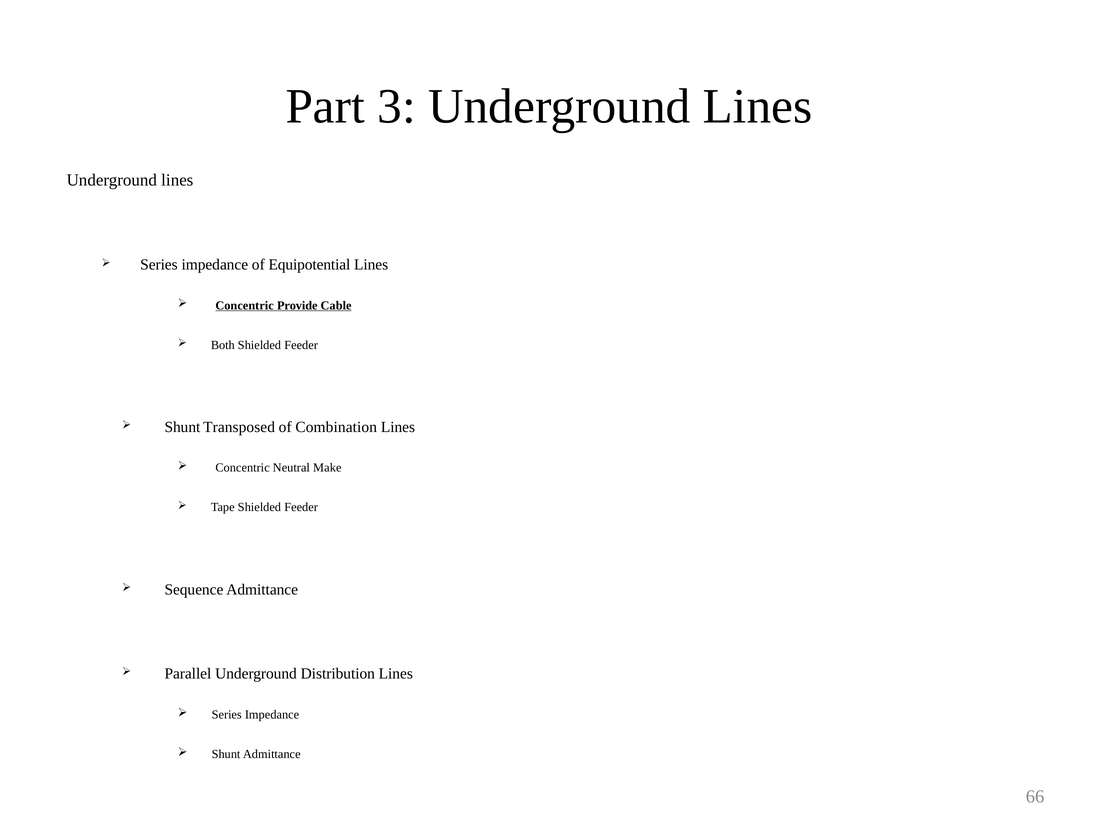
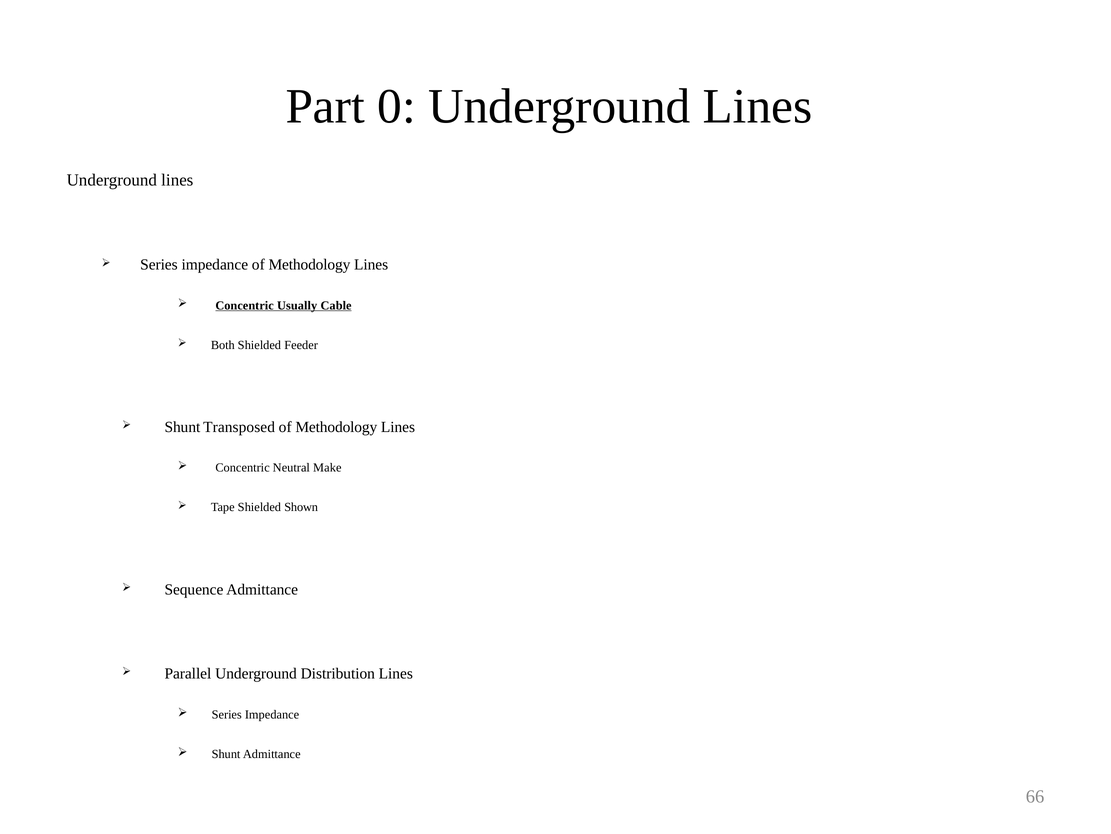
3: 3 -> 0
impedance of Equipotential: Equipotential -> Methodology
Provide: Provide -> Usually
Combination at (336, 427): Combination -> Methodology
Tape Shielded Feeder: Feeder -> Shown
